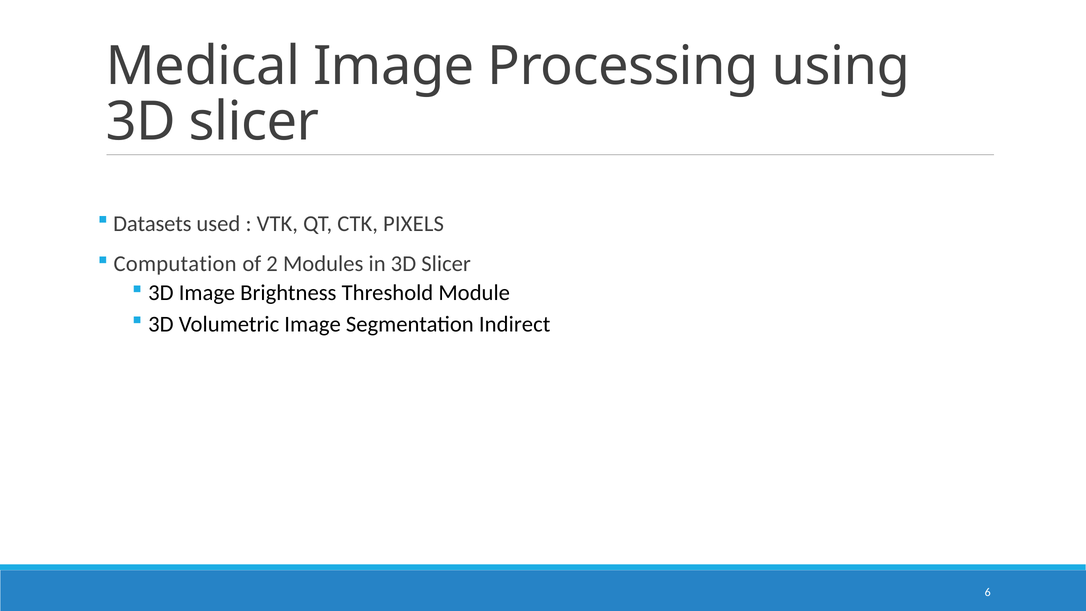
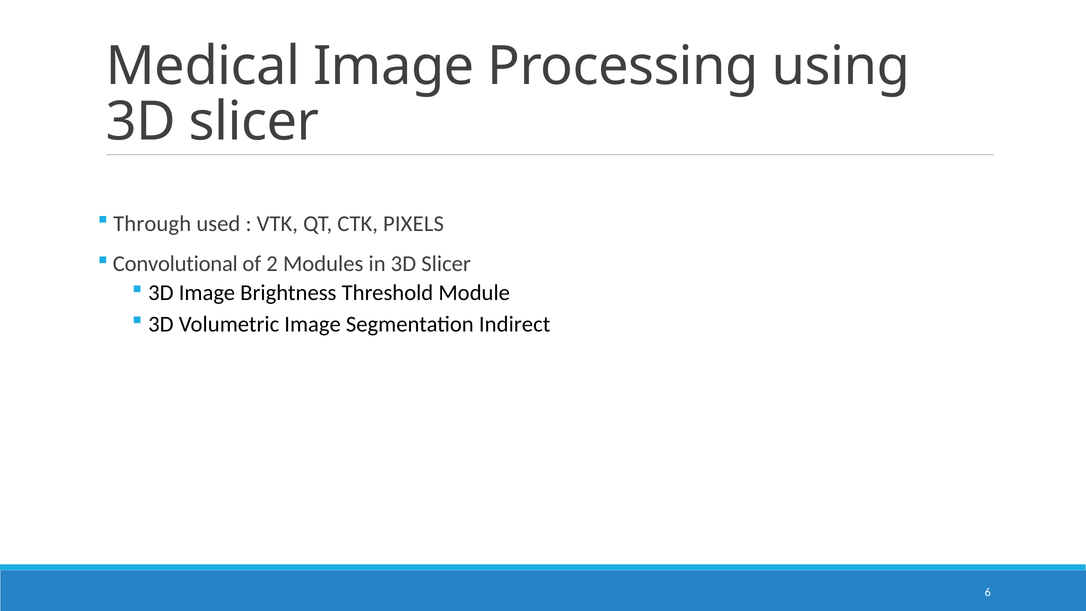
Datasets: Datasets -> Through
Computation: Computation -> Convolutional
